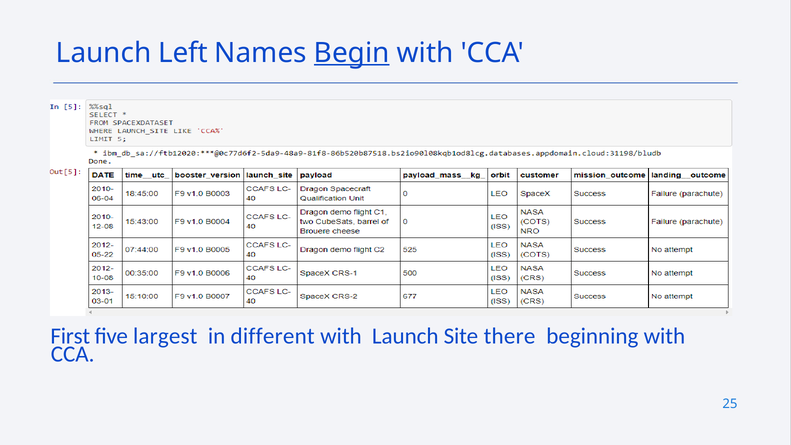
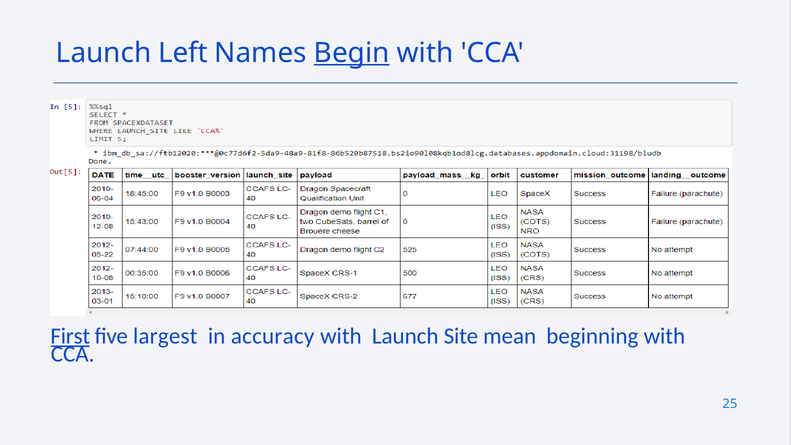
First underline: none -> present
different: different -> accuracy
there: there -> mean
